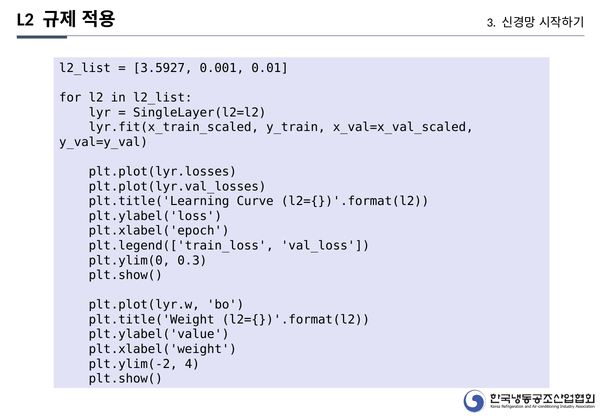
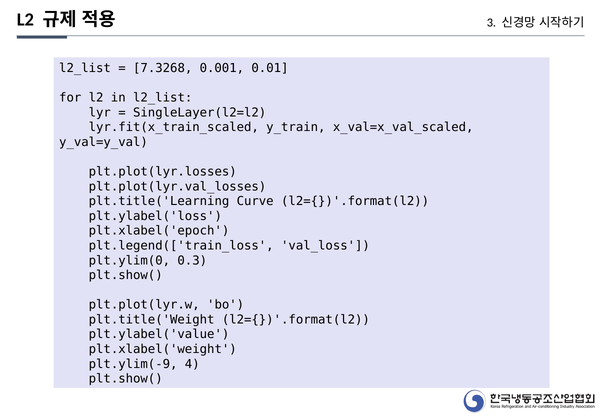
3.5927: 3.5927 -> 7.3268
plt.ylim(-2: plt.ylim(-2 -> plt.ylim(-9
